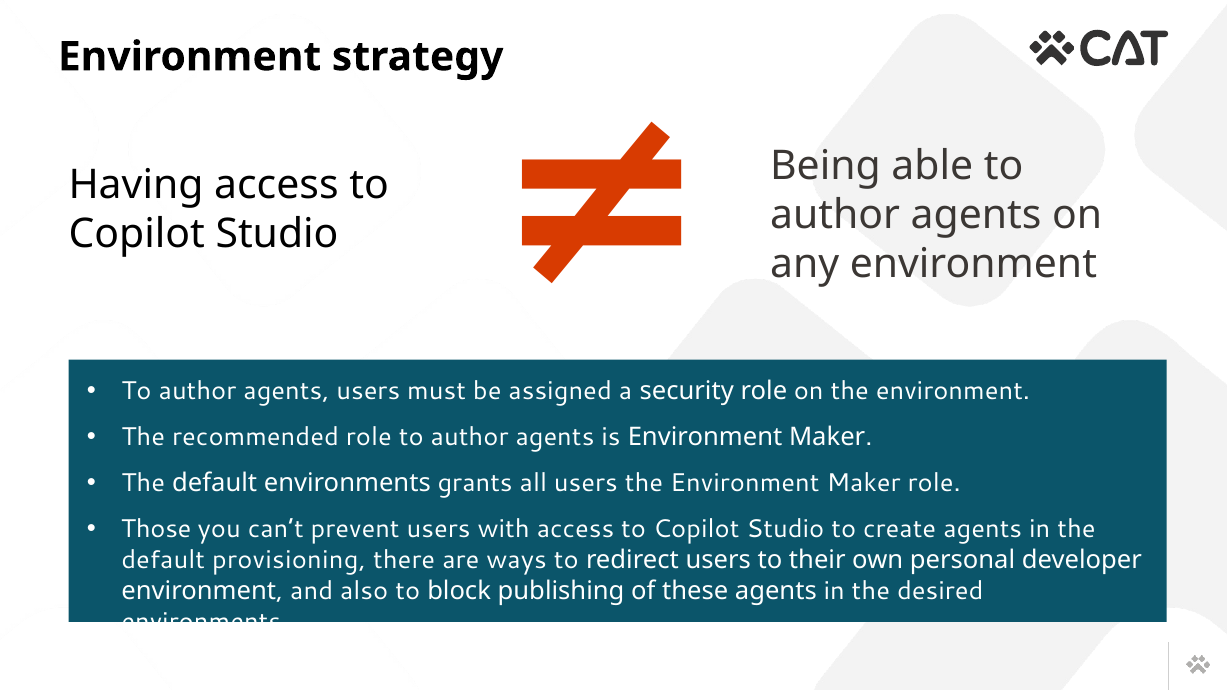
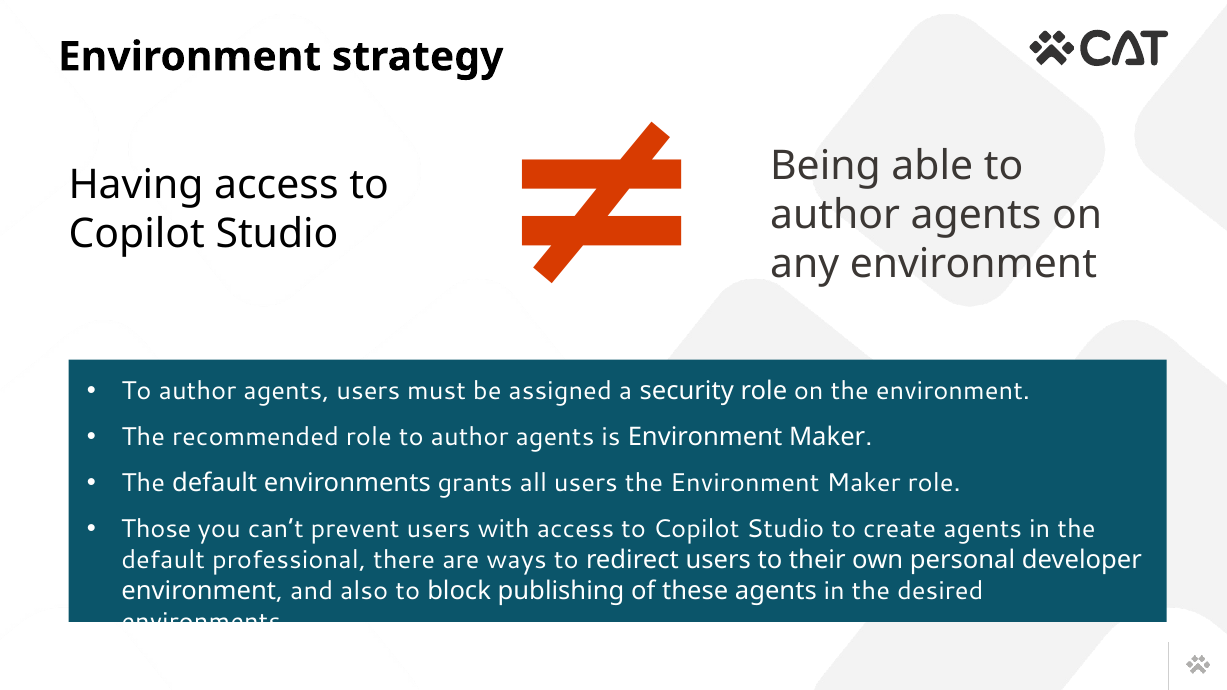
provisioning: provisioning -> professional
